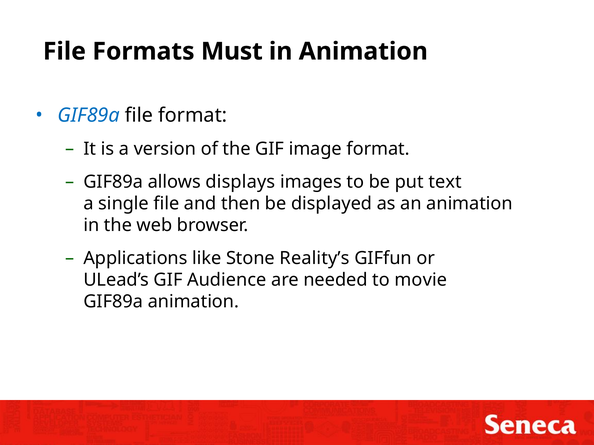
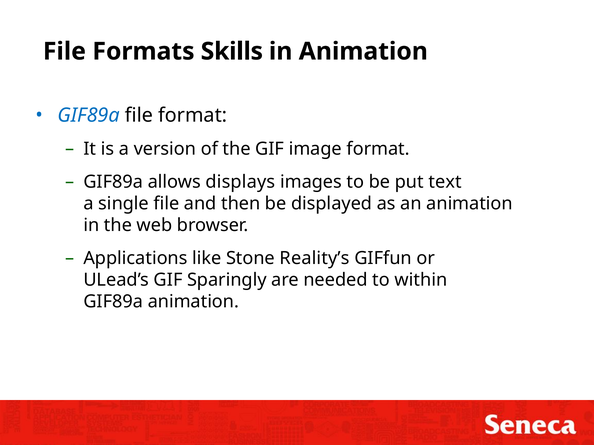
Must: Must -> Skills
Audience: Audience -> Sparingly
movie: movie -> within
